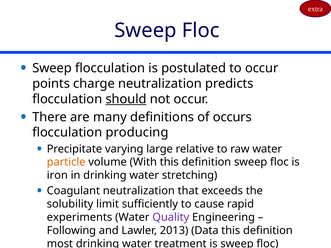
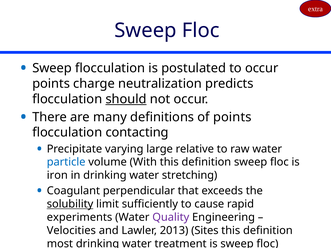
of occurs: occurs -> points
producing: producing -> contacting
particle colour: orange -> blue
Coagulant neutralization: neutralization -> perpendicular
solubility underline: none -> present
Following: Following -> Velocities
Data: Data -> Sites
